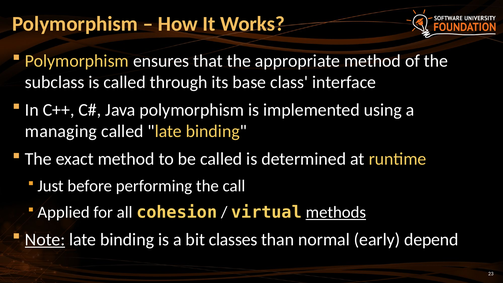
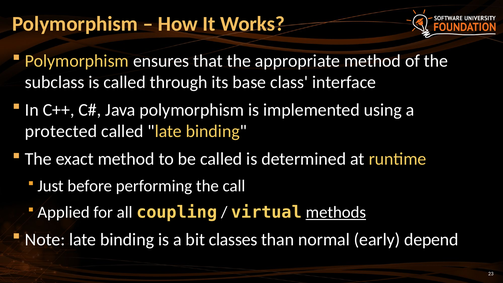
managing: managing -> protected
cohesion: cohesion -> coupling
Note underline: present -> none
